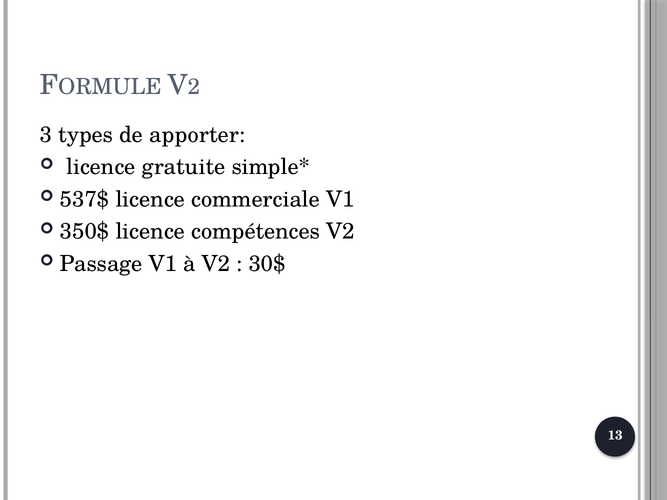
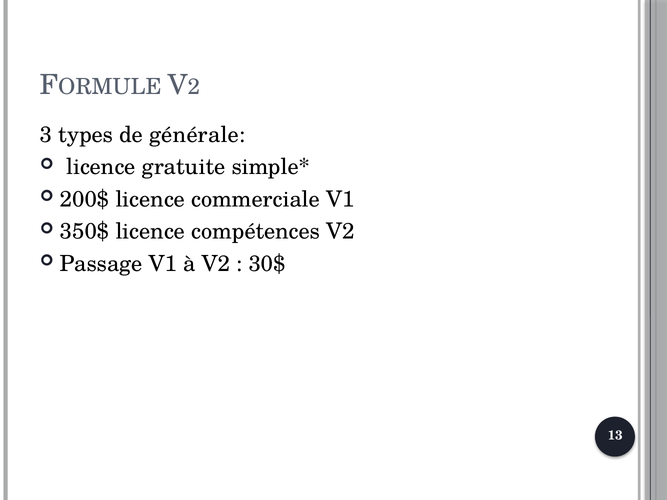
apporter: apporter -> générale
537$: 537$ -> 200$
